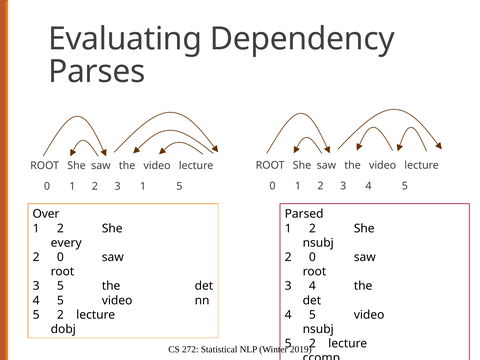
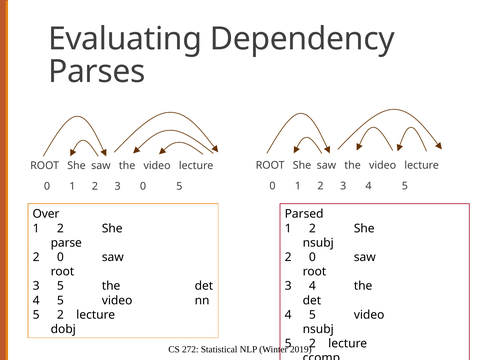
3 1: 1 -> 0
every: every -> parse
